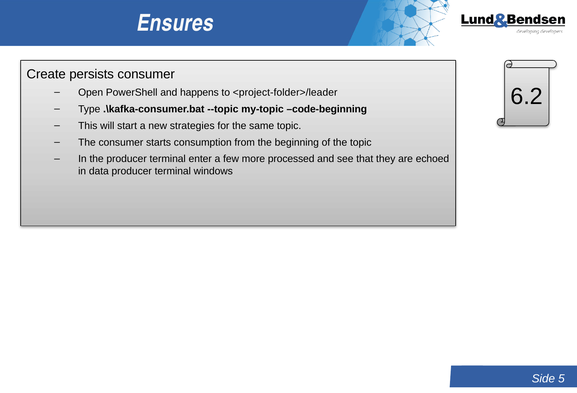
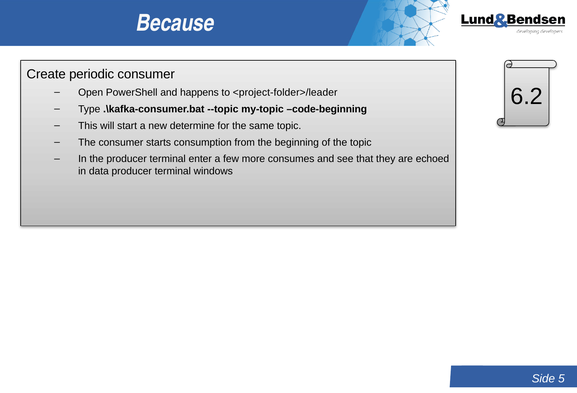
Ensures: Ensures -> Because
persists: persists -> periodic
strategies: strategies -> determine
processed: processed -> consumes
